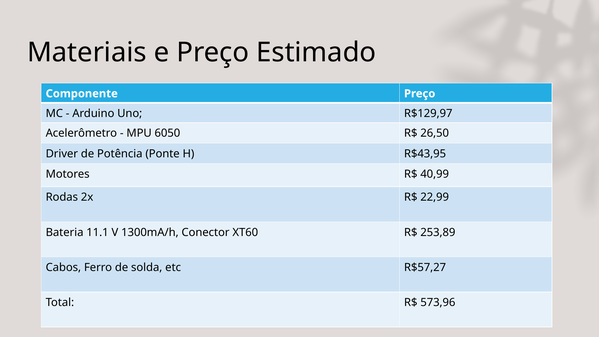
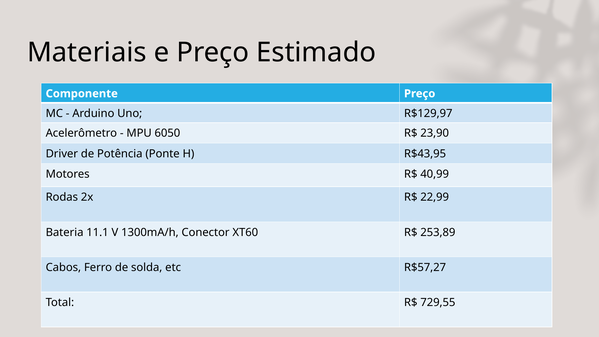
26,50: 26,50 -> 23,90
573,96: 573,96 -> 729,55
